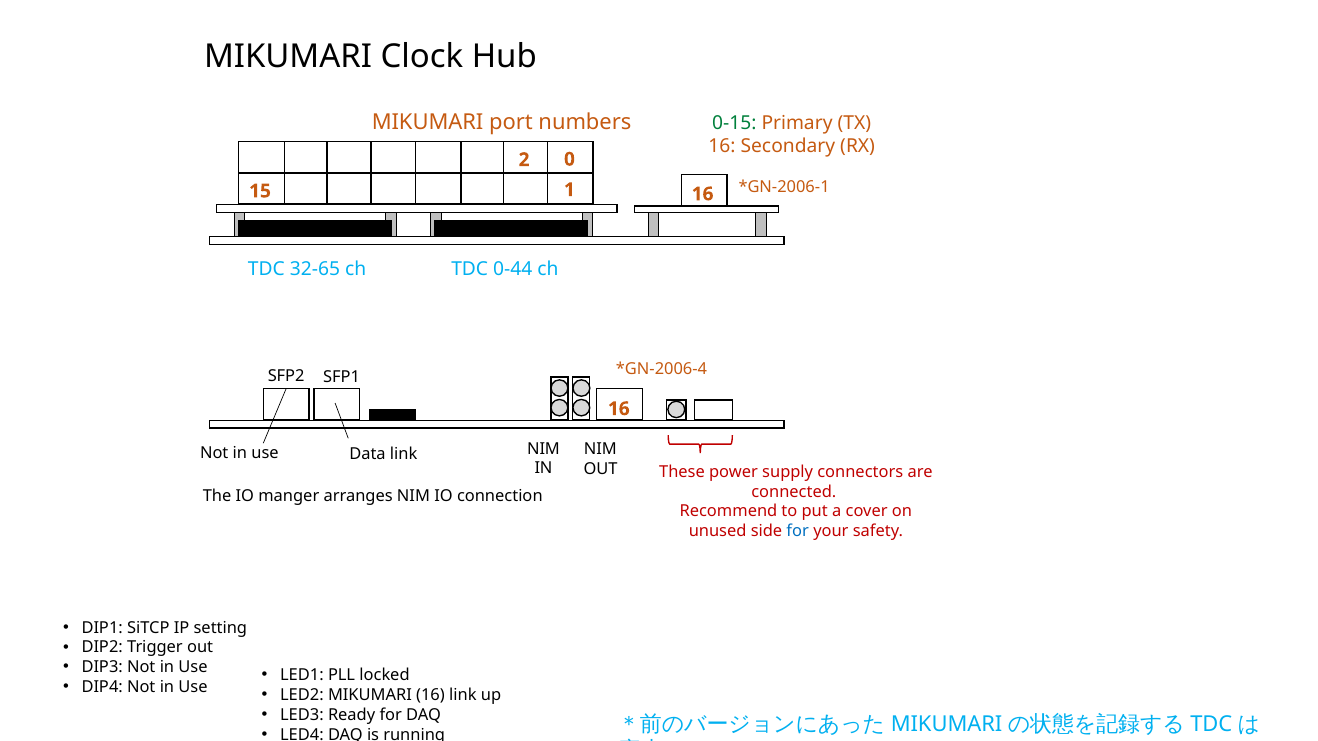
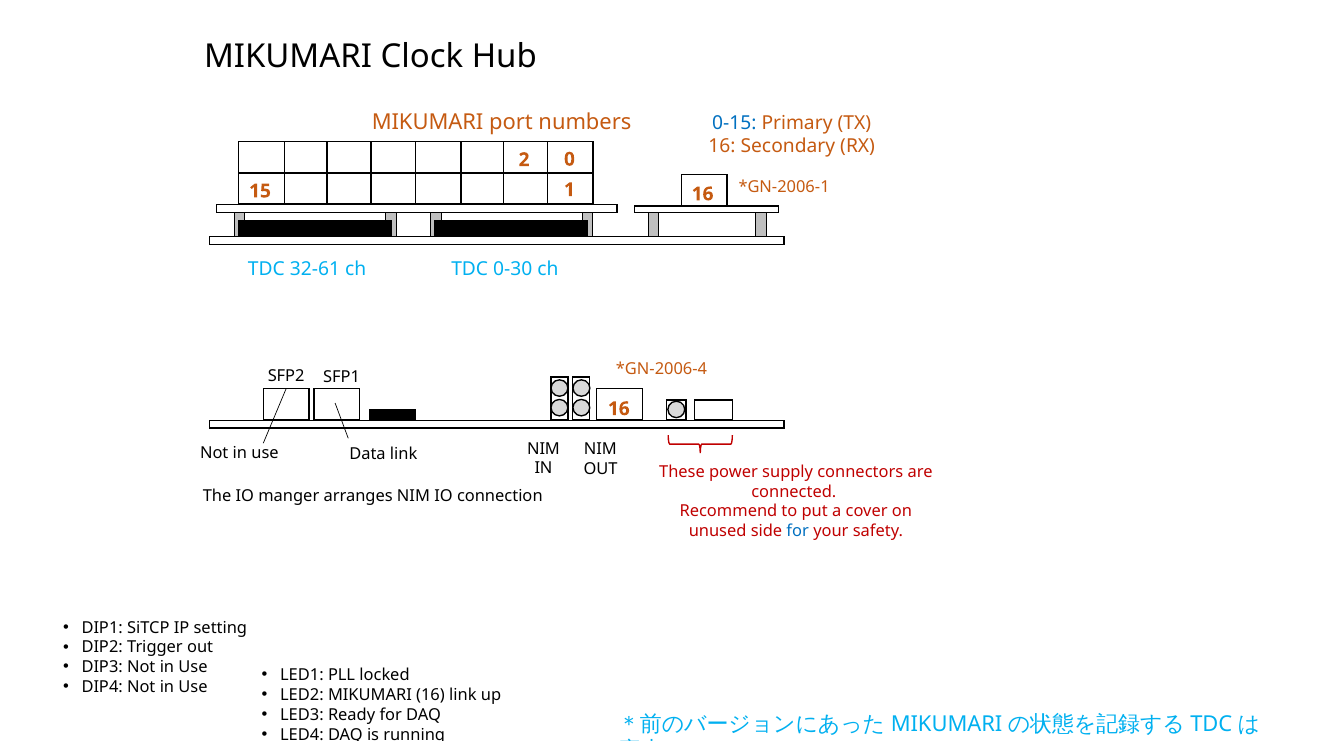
0-15 colour: green -> blue
32-65: 32-65 -> 32-61
0-44: 0-44 -> 0-30
